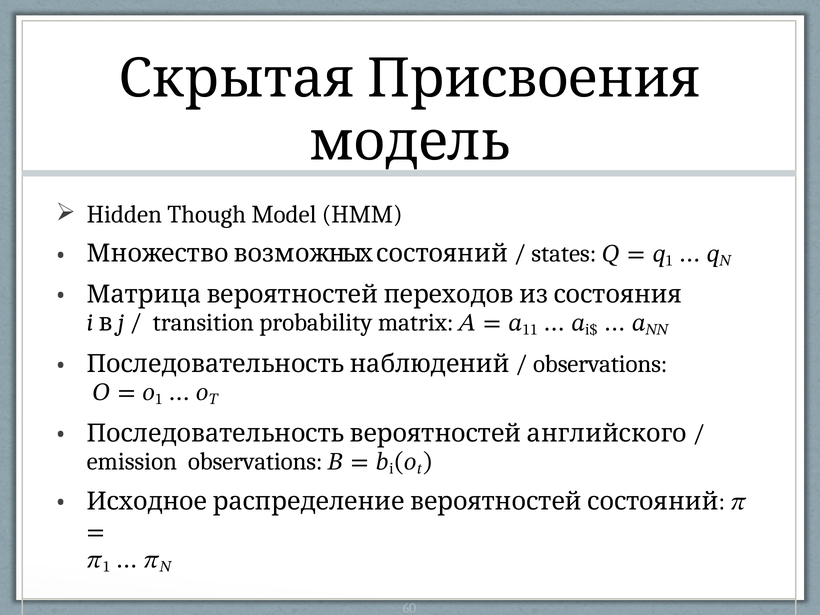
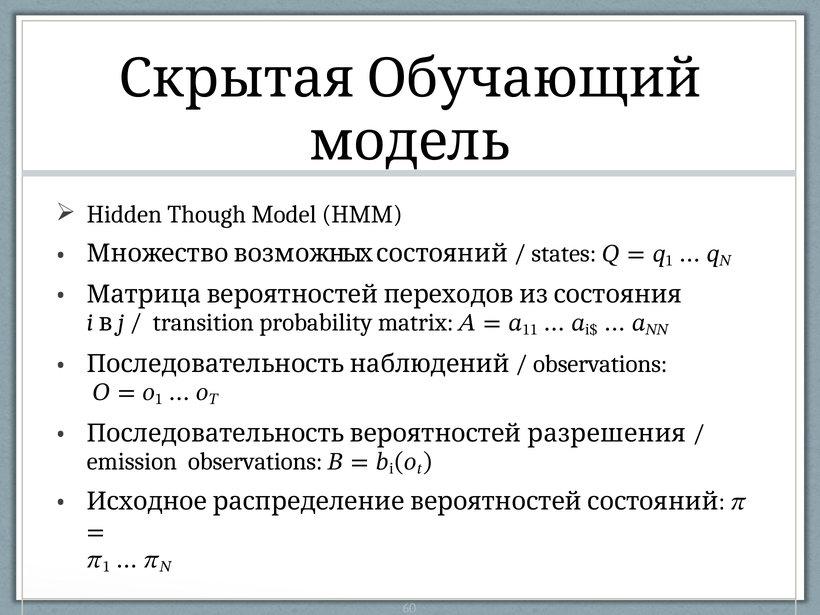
Присвоения: Присвоения -> Обучающий
английского: английского -> разрешения
